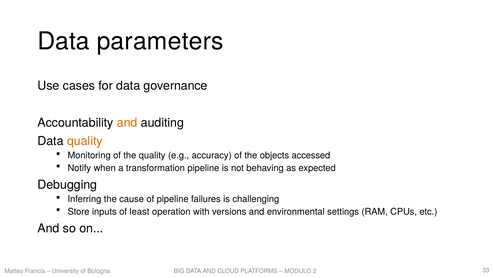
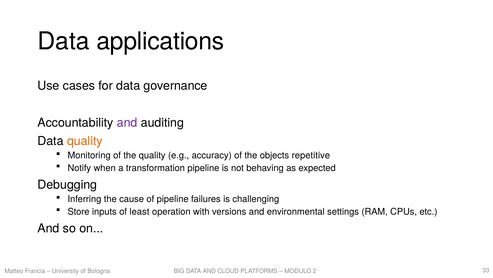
parameters: parameters -> applications
and at (127, 122) colour: orange -> purple
accessed: accessed -> repetitive
